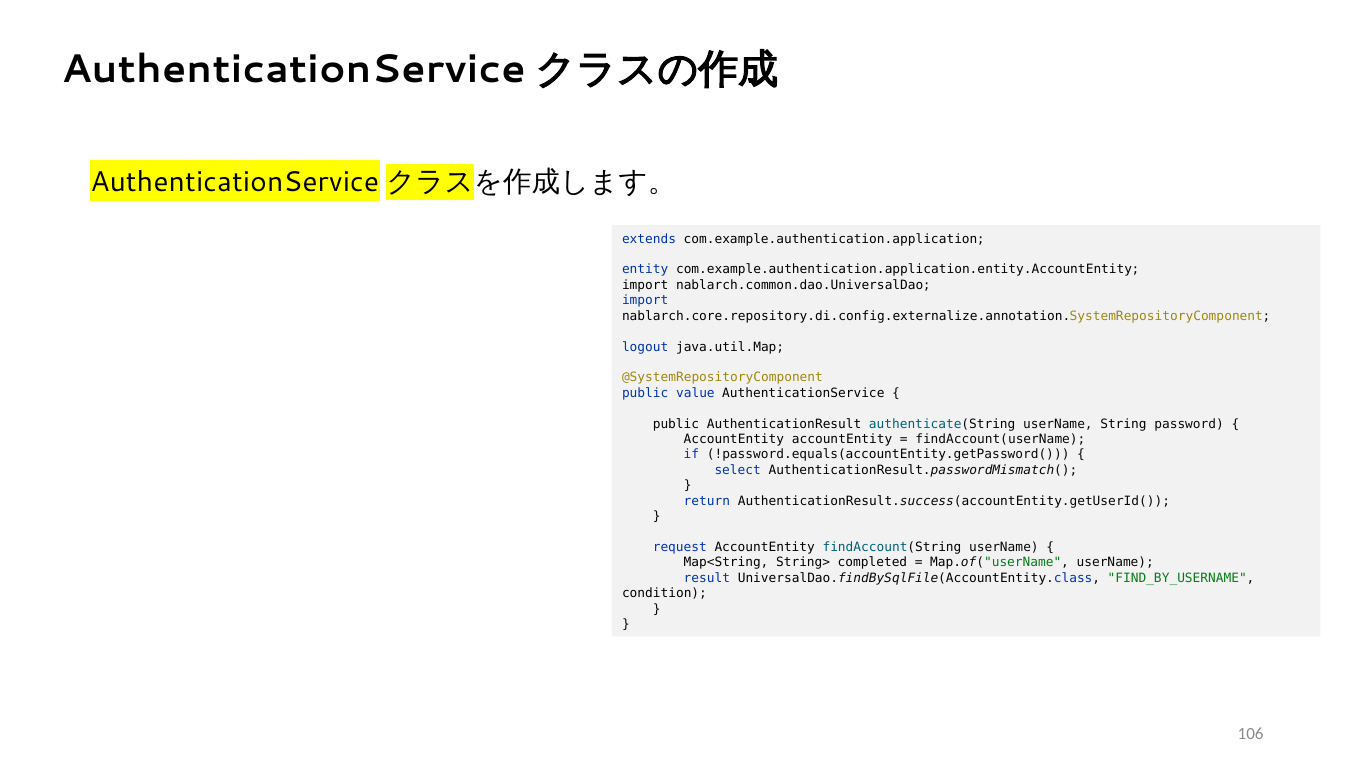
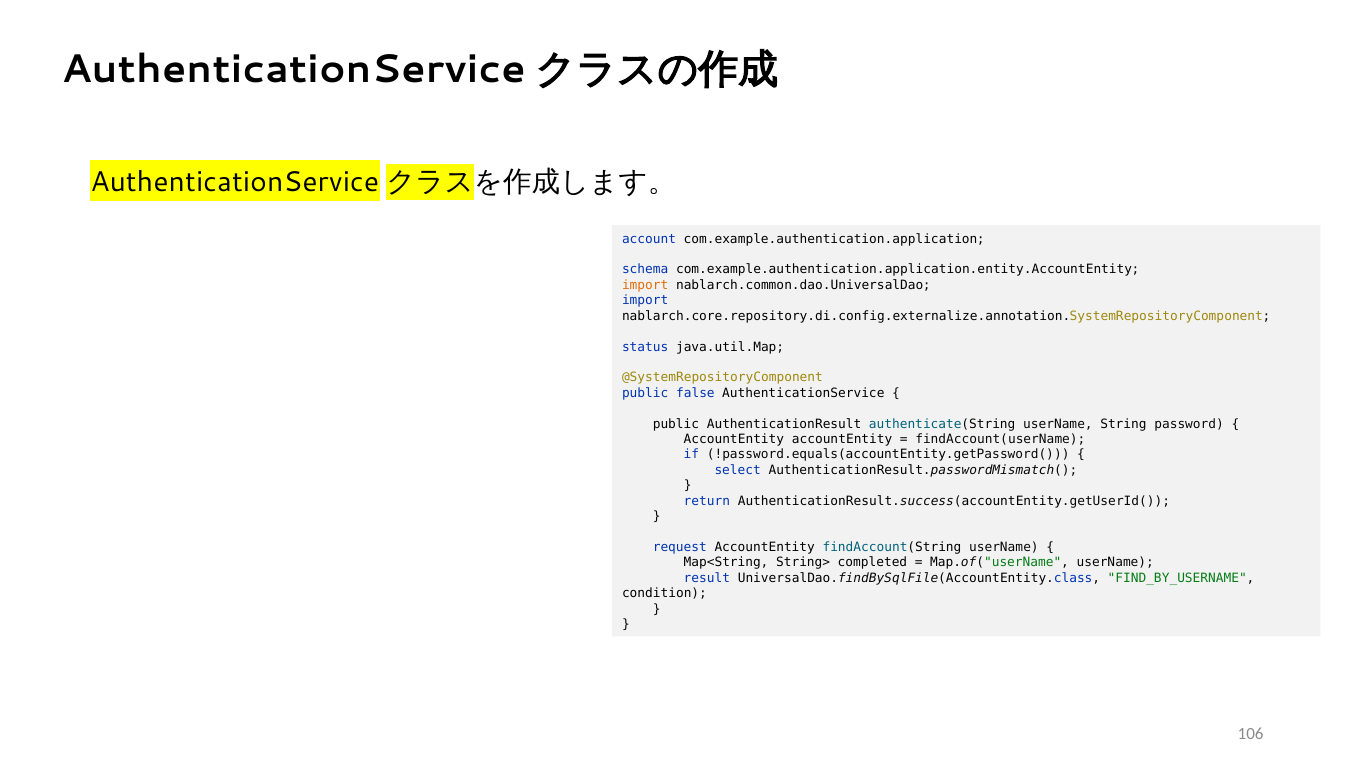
extends: extends -> account
entity: entity -> schema
import at (645, 285) colour: black -> orange
logout: logout -> status
value: value -> false
